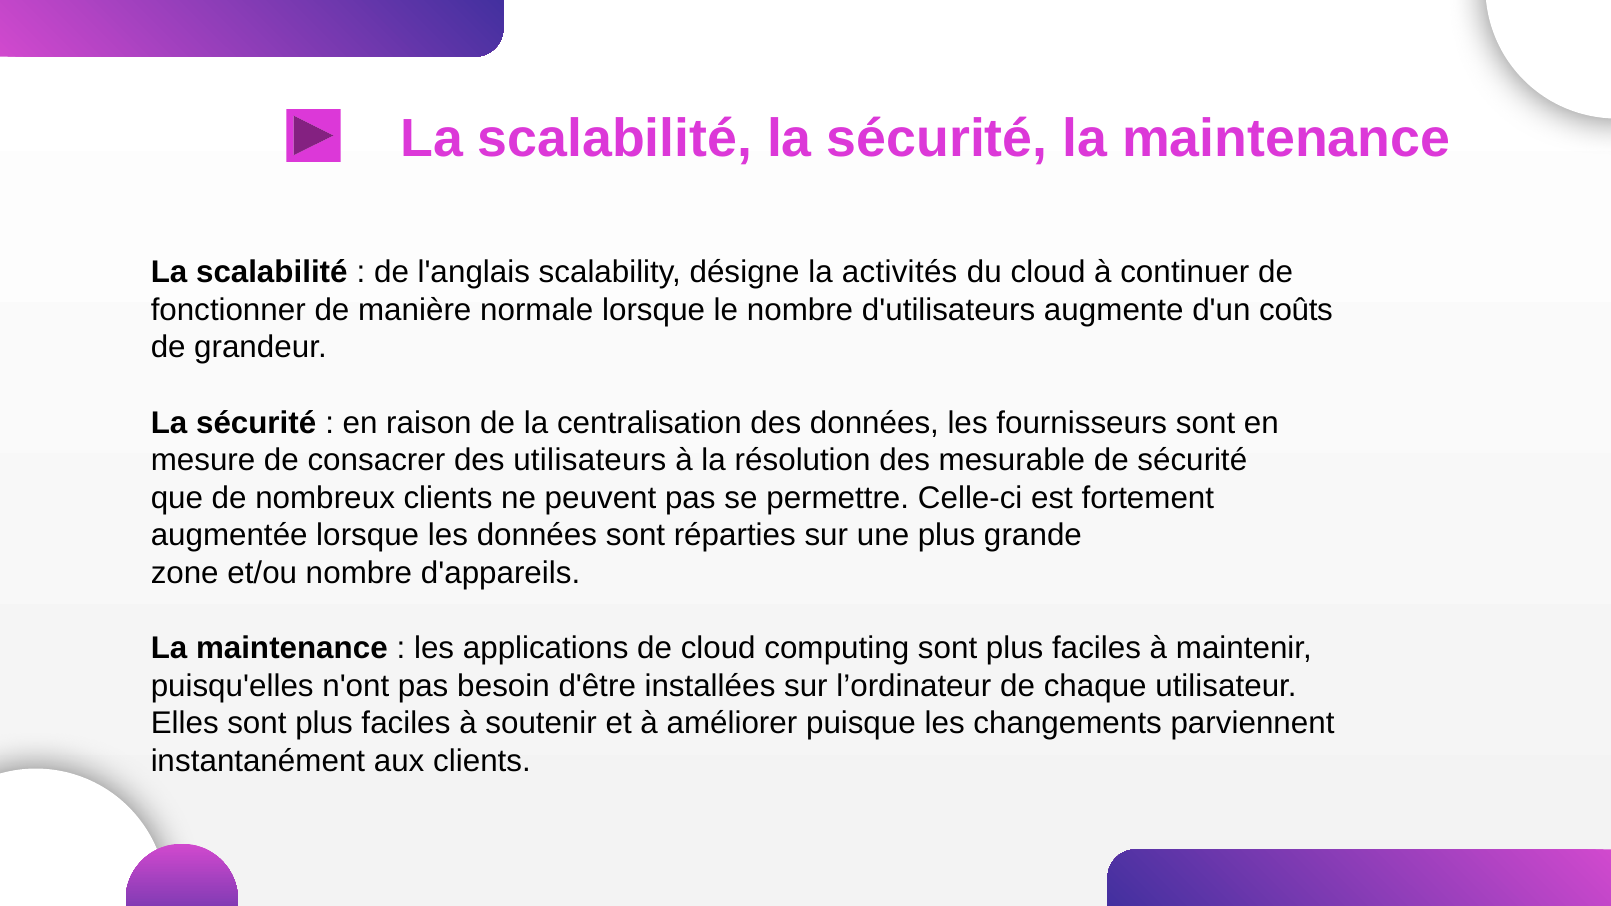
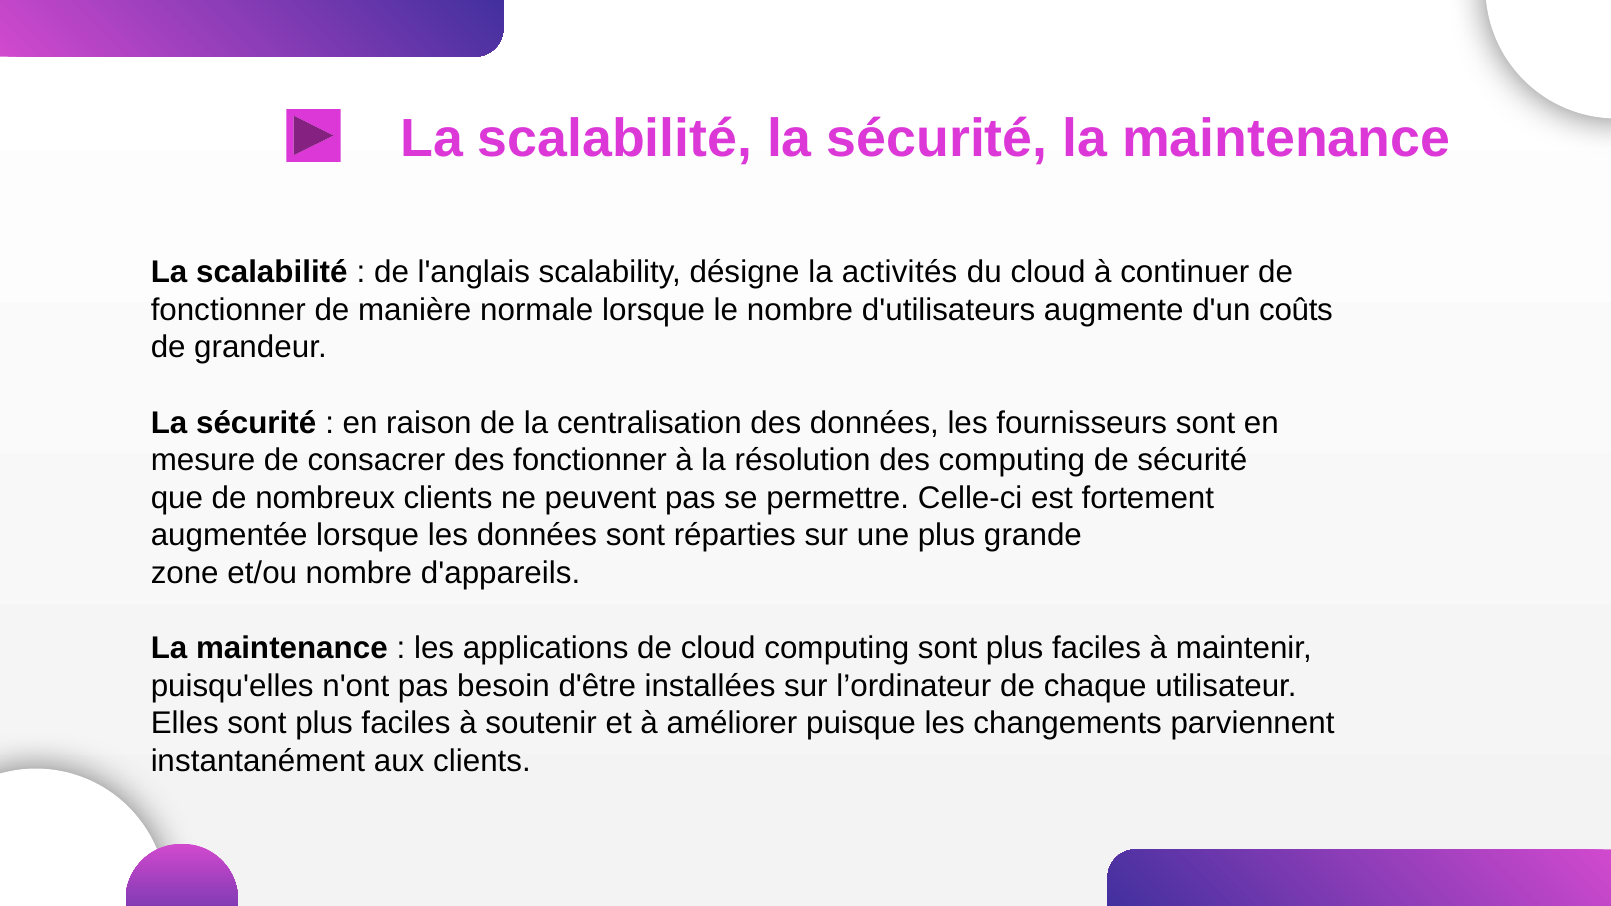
des utilisateurs: utilisateurs -> fonctionner
des mesurable: mesurable -> computing
